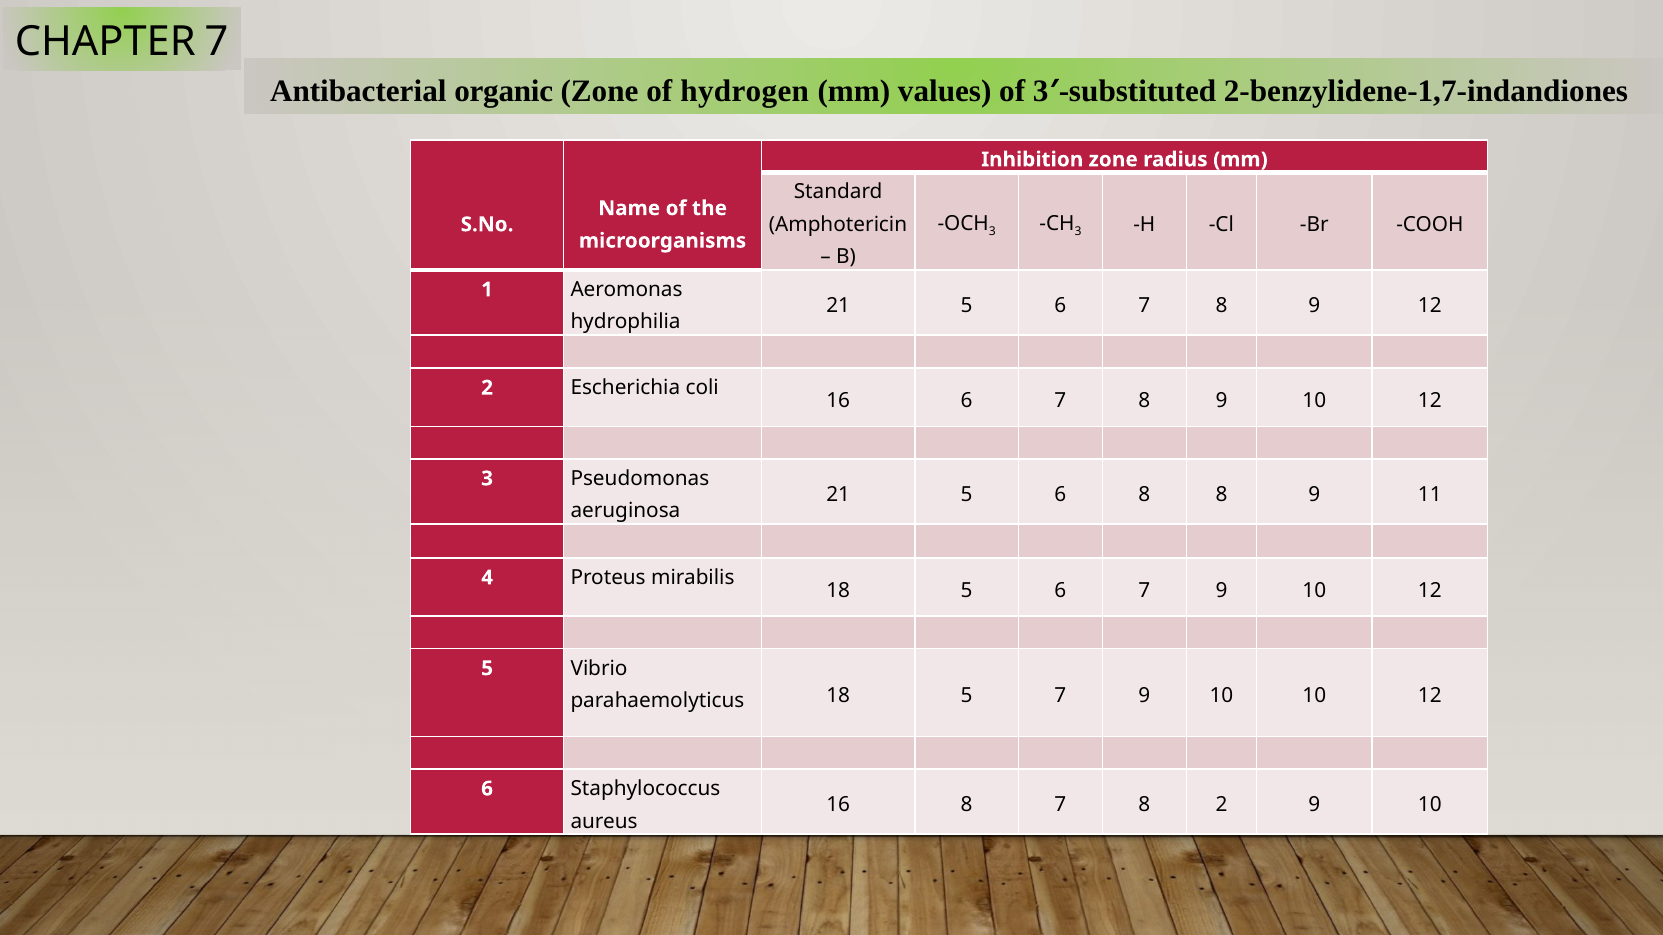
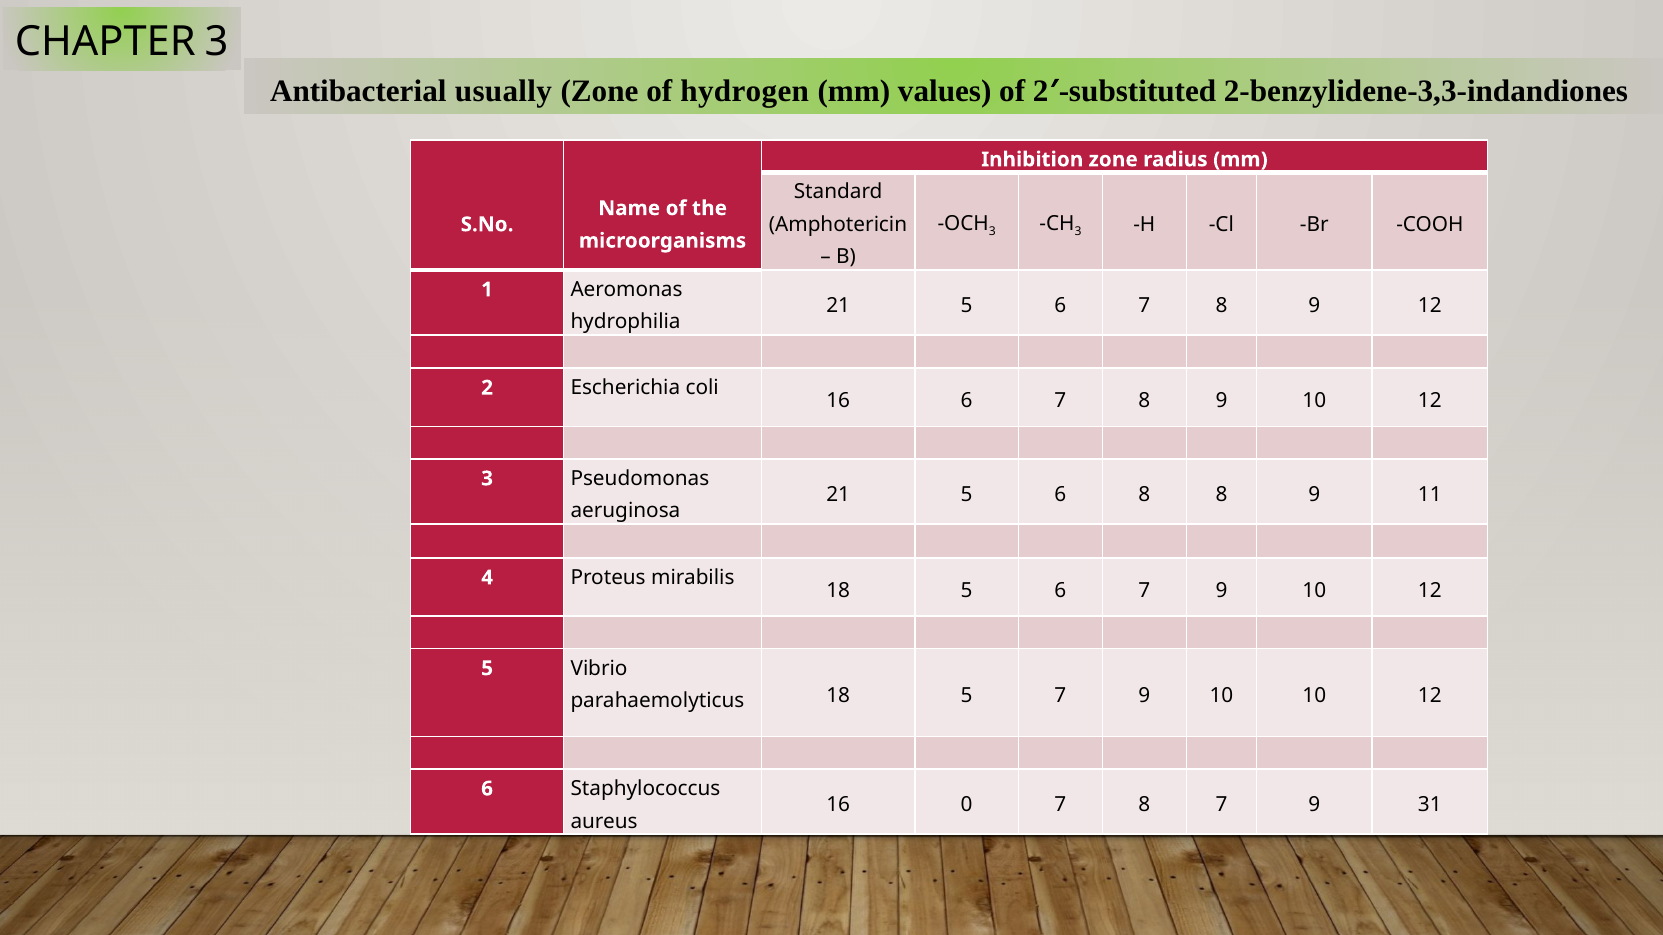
CHAPTER 7: 7 -> 3
organic: organic -> usually
of 3: 3 -> 2
2-benzylidene-1,7-indandiones: 2-benzylidene-1,7-indandiones -> 2-benzylidene-3,3-indandiones
16 8: 8 -> 0
8 2: 2 -> 7
10 at (1430, 805): 10 -> 31
